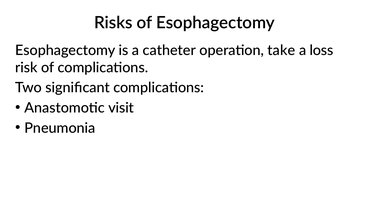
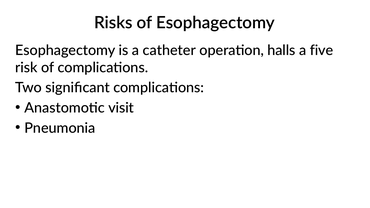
take: take -> halls
loss: loss -> five
